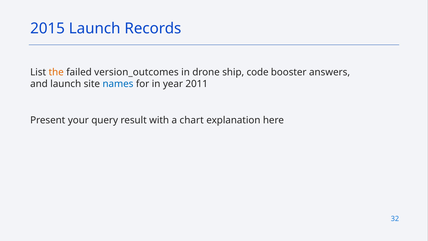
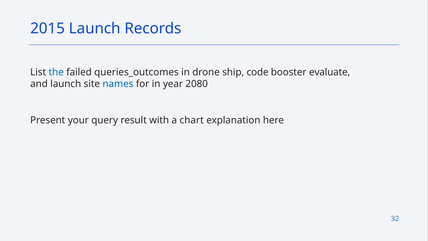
the colour: orange -> blue
version_outcomes: version_outcomes -> queries_outcomes
answers: answers -> evaluate
2011: 2011 -> 2080
